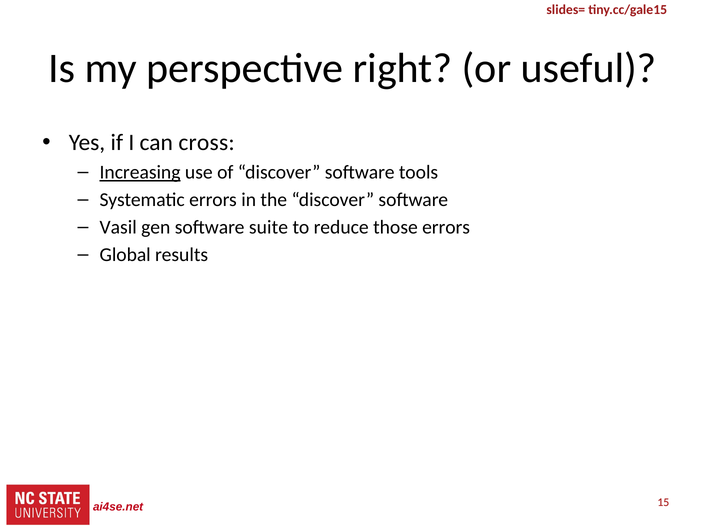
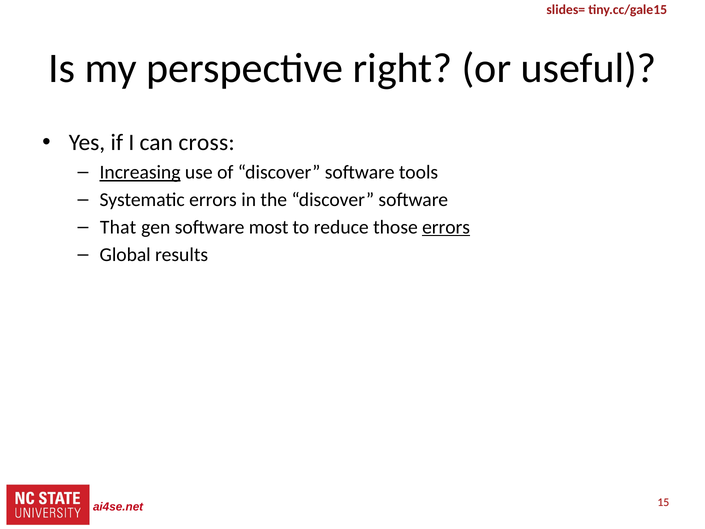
Vasil: Vasil -> That
suite: suite -> most
errors at (446, 227) underline: none -> present
